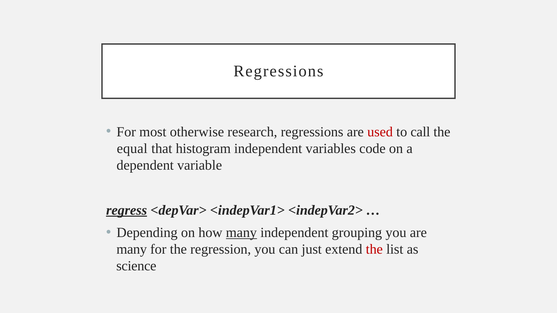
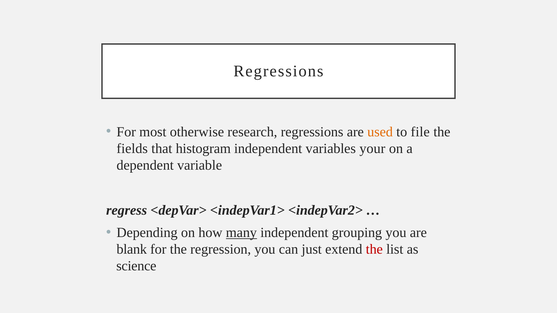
used colour: red -> orange
call: call -> file
equal: equal -> fields
code: code -> your
regress underline: present -> none
many at (132, 250): many -> blank
